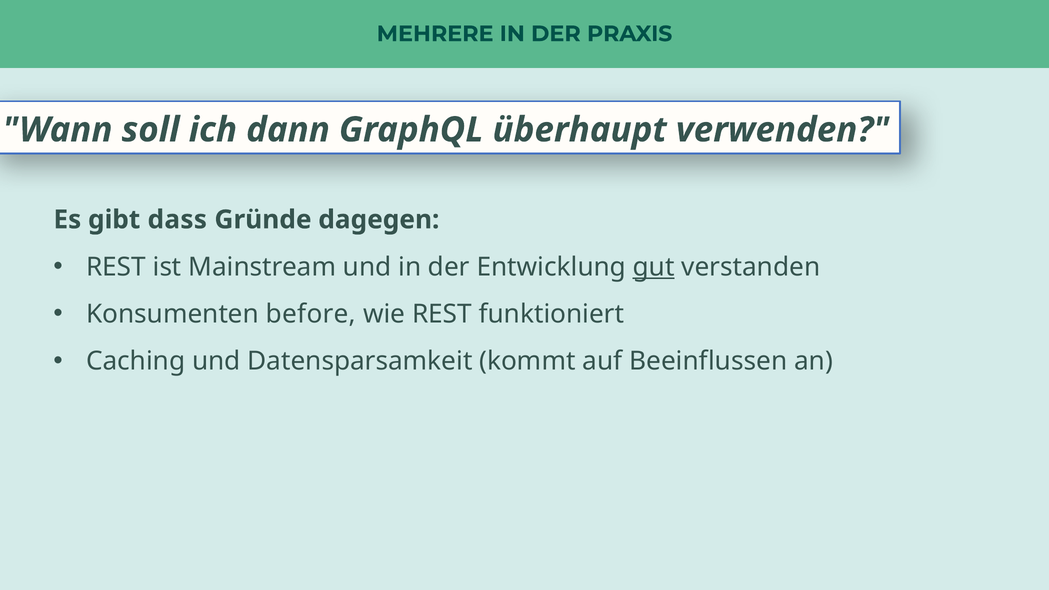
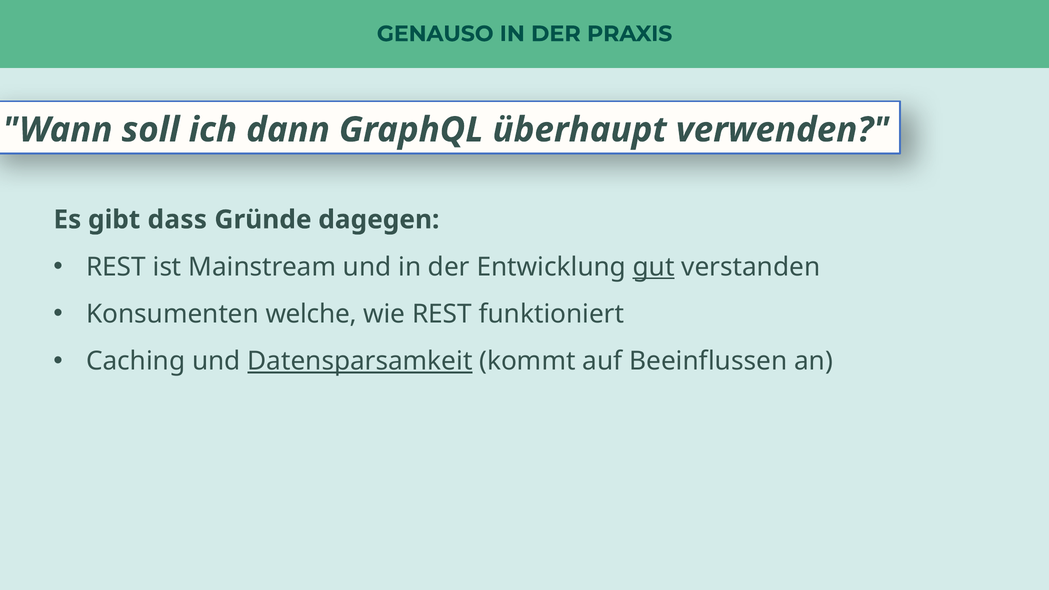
MEHRERE: MEHRERE -> GENAUSO
before: before -> welche
Datensparsamkeit underline: none -> present
